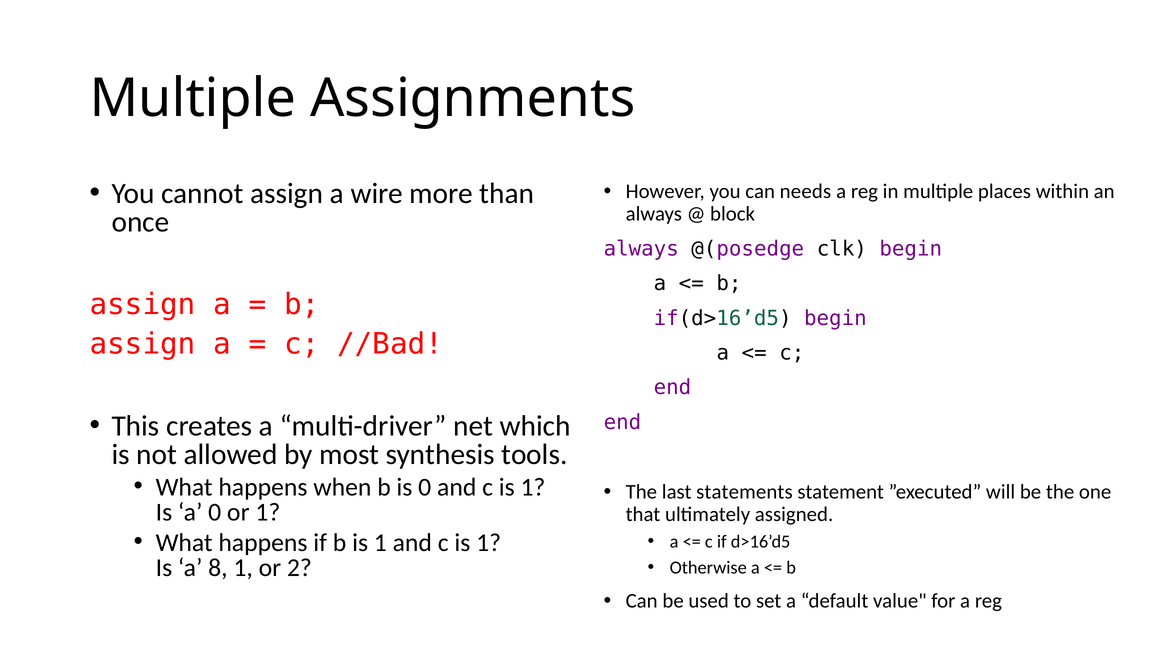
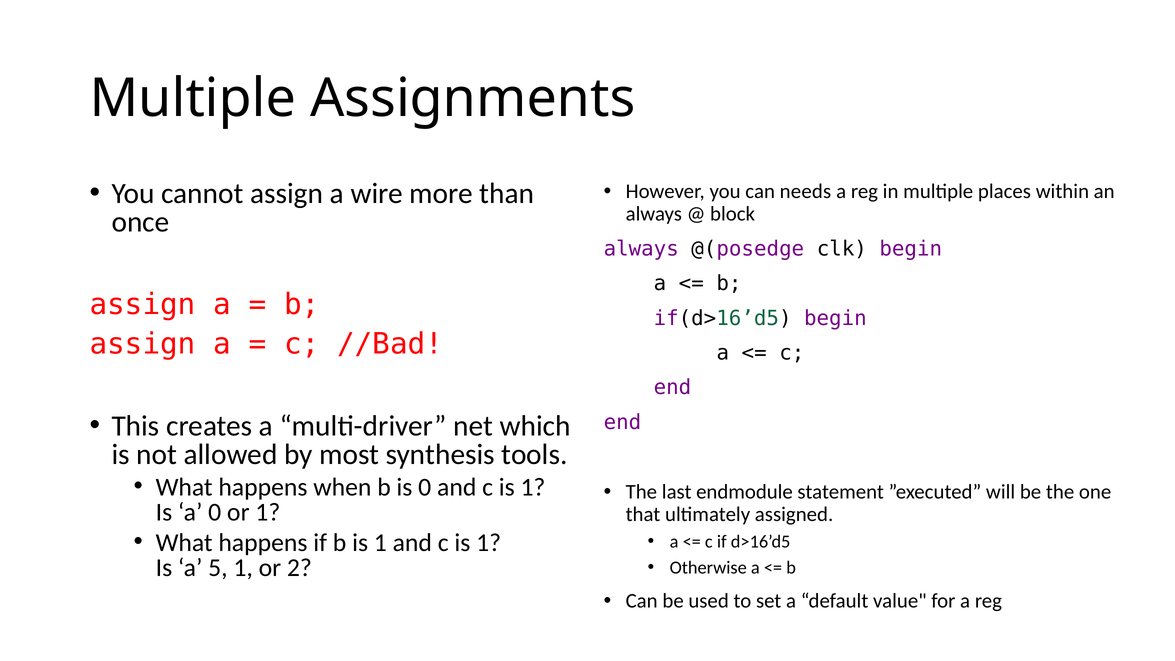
statements: statements -> endmodule
8: 8 -> 5
